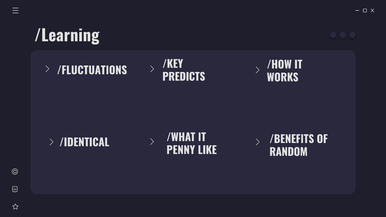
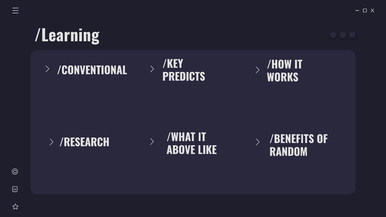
/FLUCTUATIONS: /FLUCTUATIONS -> /CONVENTIONAL
/IDENTICAL: /IDENTICAL -> /RESEARCH
PENNY: PENNY -> ABOVE
